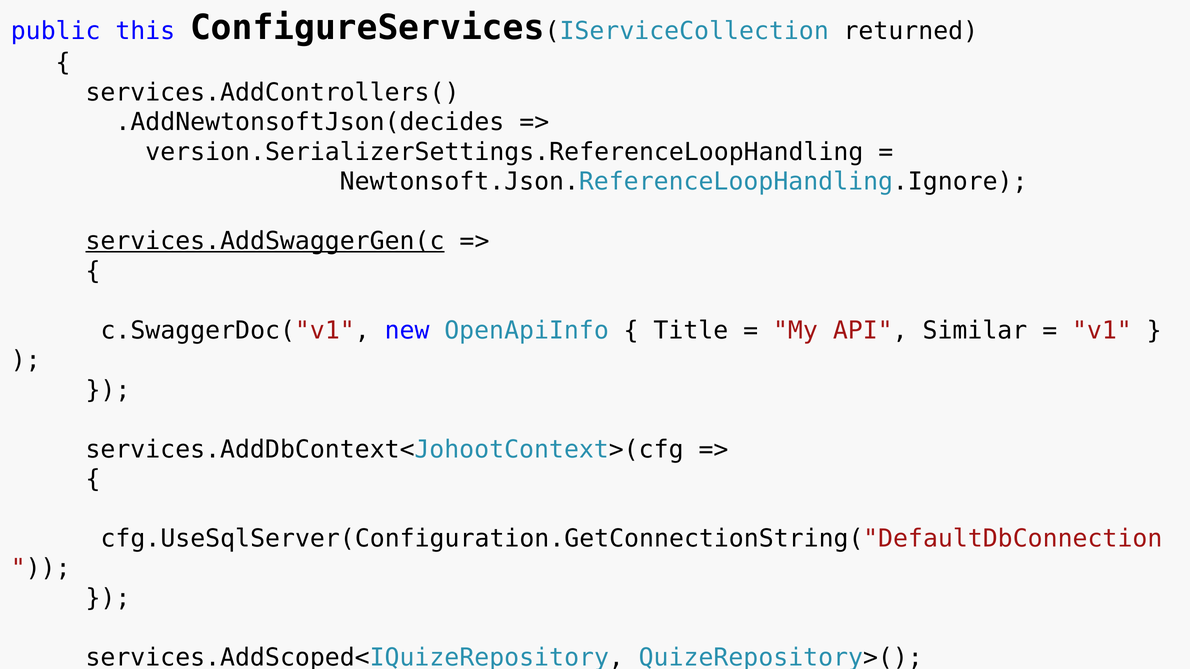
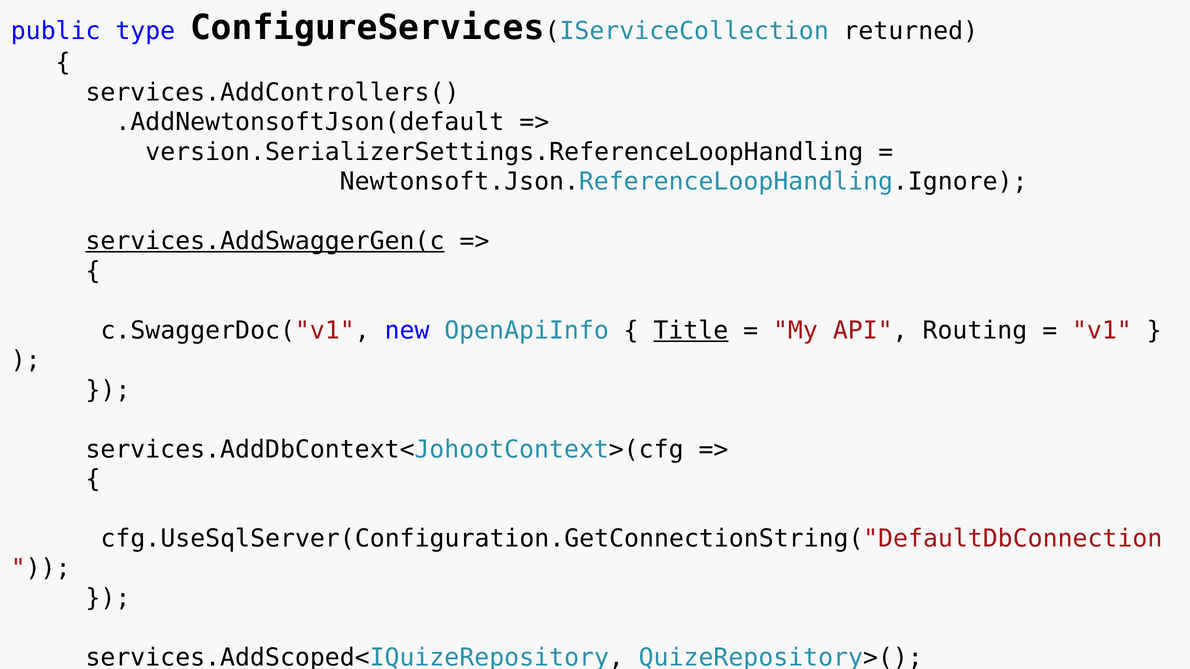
this: this -> type
.AddNewtonsoftJson(decides: .AddNewtonsoftJson(decides -> .AddNewtonsoftJson(default
Title underline: none -> present
Similar: Similar -> Routing
